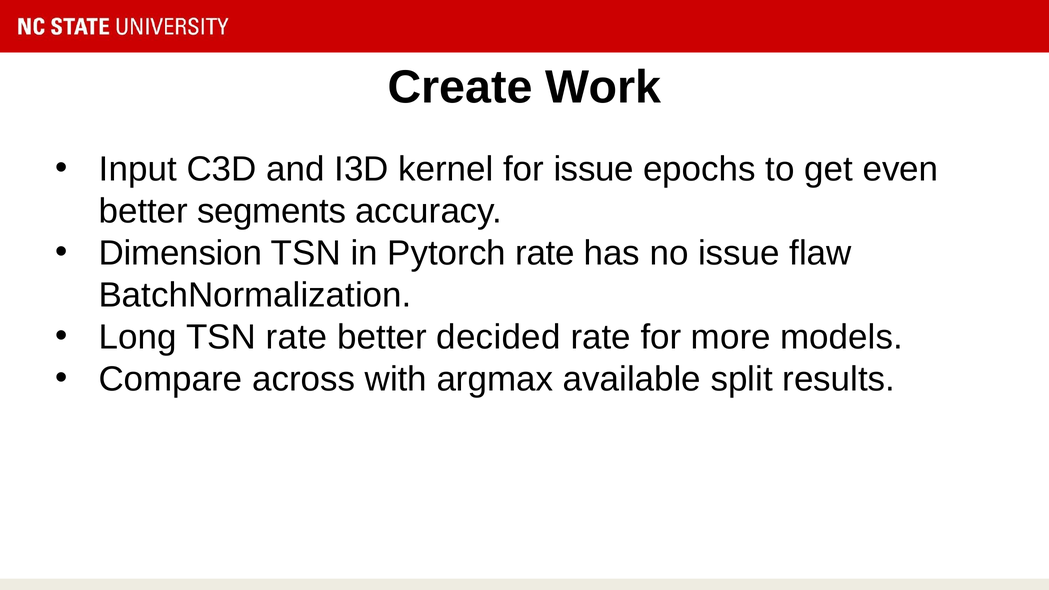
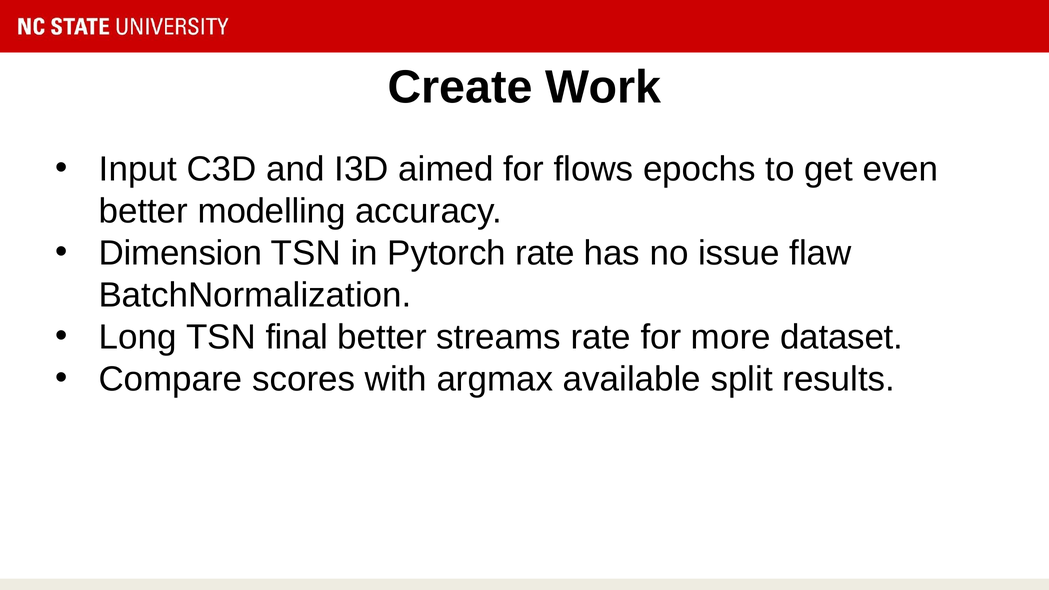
kernel: kernel -> aimed
for issue: issue -> flows
segments: segments -> modelling
TSN rate: rate -> final
decided: decided -> streams
models: models -> dataset
across: across -> scores
